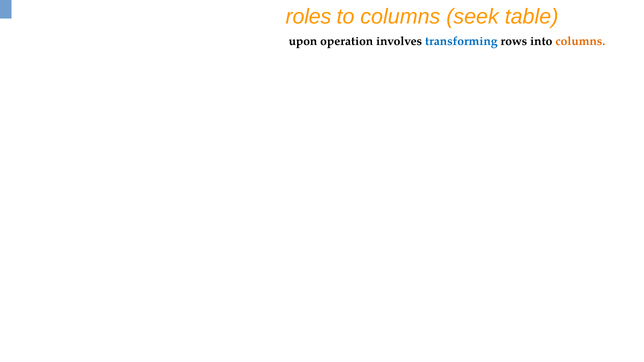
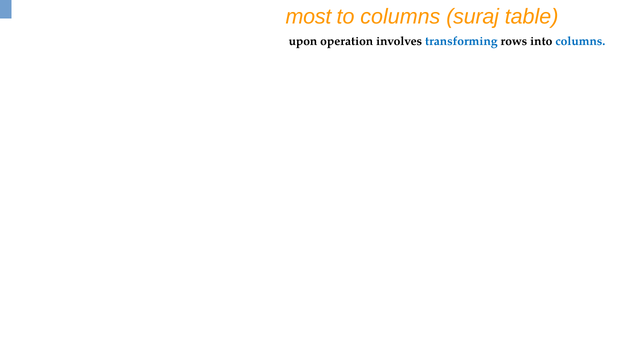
roles: roles -> most
seek: seek -> suraj
columns at (580, 41) colour: orange -> blue
